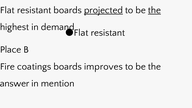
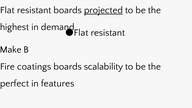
the at (154, 10) underline: present -> none
Place: Place -> Make
improves: improves -> scalability
answer: answer -> perfect
mention: mention -> features
